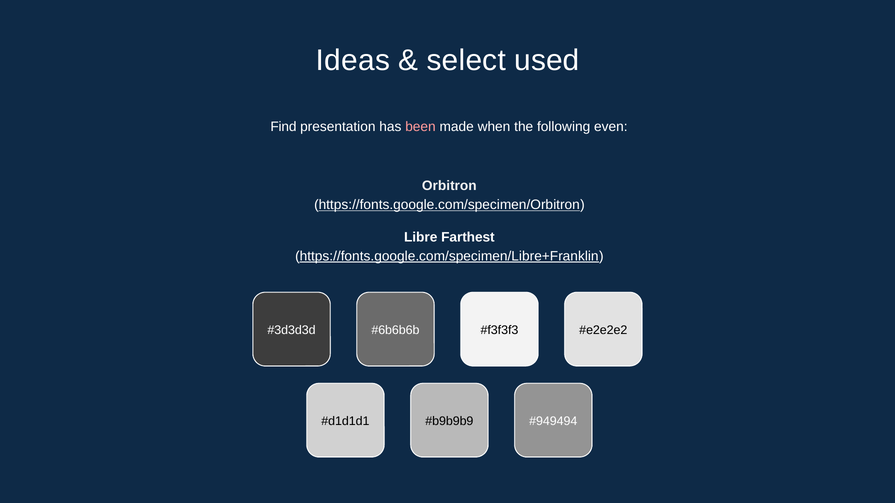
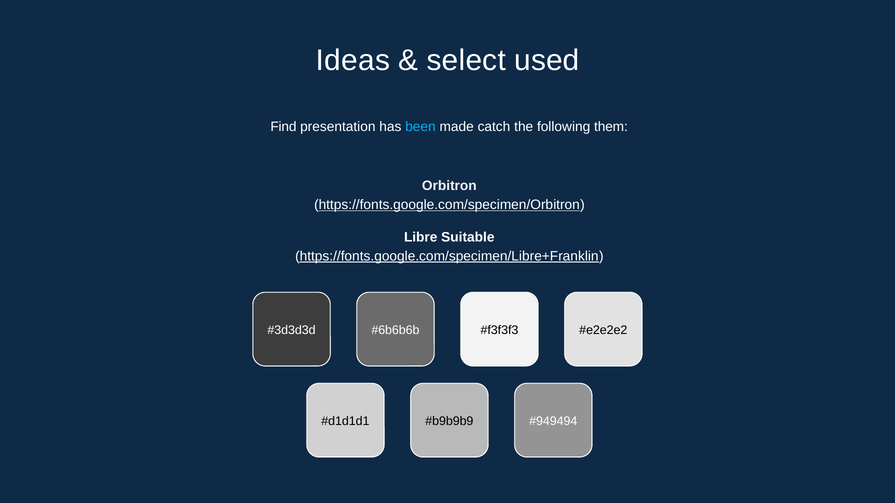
been colour: pink -> light blue
when: when -> catch
even: even -> them
Farthest: Farthest -> Suitable
